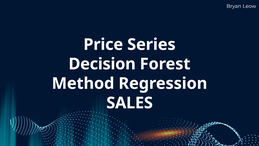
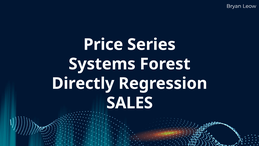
Decision: Decision -> Systems
Method: Method -> Directly
